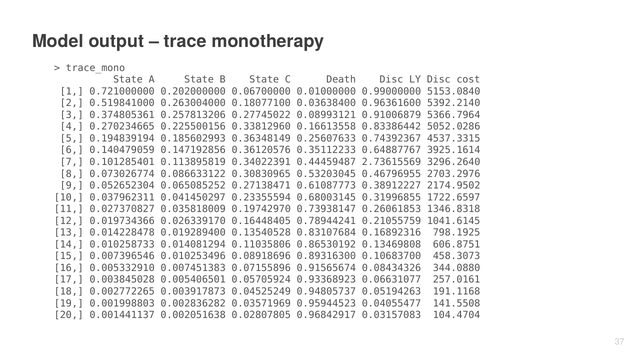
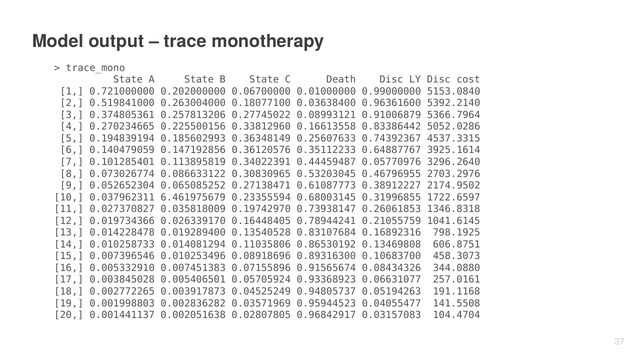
2.73615569: 2.73615569 -> 0.05770976
0.041450297: 0.041450297 -> 6.461975679
